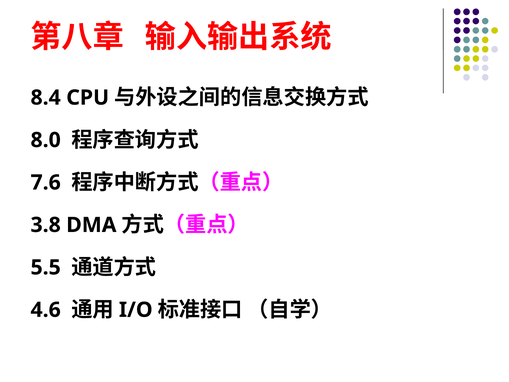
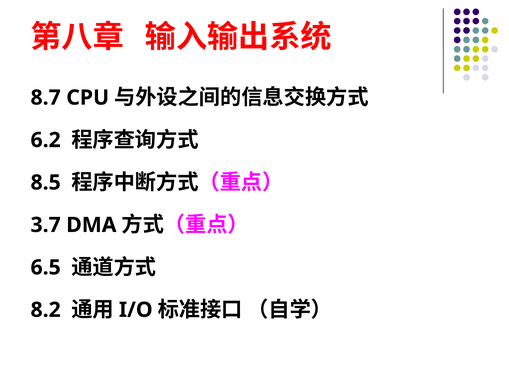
8.4: 8.4 -> 8.7
8.0: 8.0 -> 6.2
7.6: 7.6 -> 8.5
3.8: 3.8 -> 3.7
5.5: 5.5 -> 6.5
4.6: 4.6 -> 8.2
